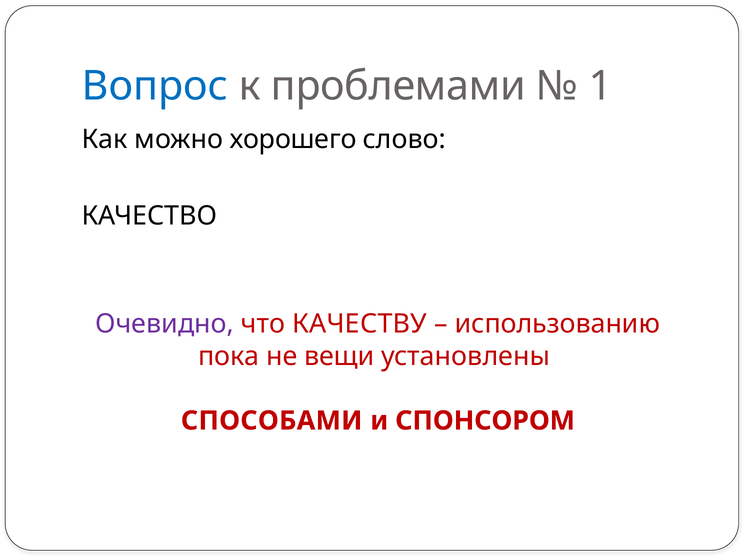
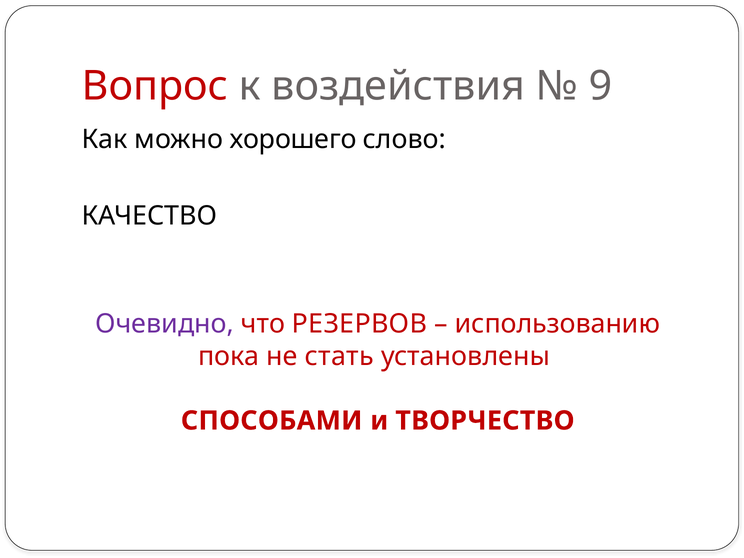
Вопрос colour: blue -> red
проблемами: проблемами -> воздействия
1: 1 -> 9
КАЧЕСТВУ: КАЧЕСТВУ -> РЕЗЕРВОВ
вещи: вещи -> стать
СПОНСОРОМ: СПОНСОРОМ -> ТВОРЧЕСТВО
